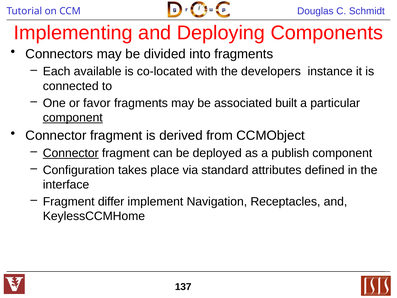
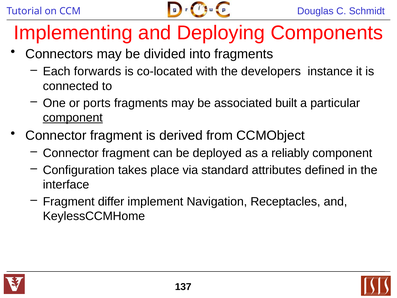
available: available -> forwards
favor: favor -> ports
Connector at (71, 153) underline: present -> none
publish: publish -> reliably
